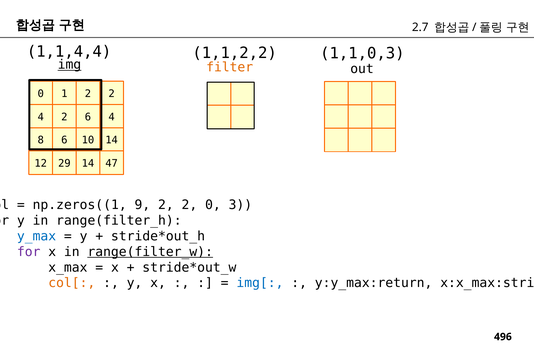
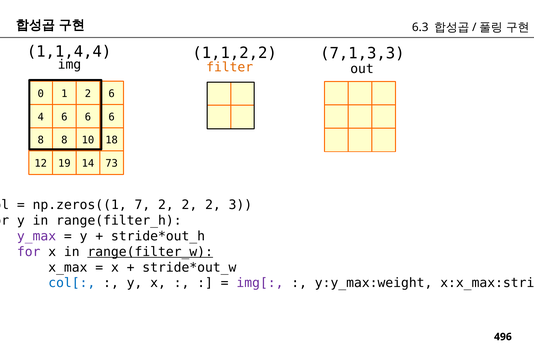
2.7: 2.7 -> 6.3
1,1,0,3: 1,1,0,3 -> 7,1,3,3
img underline: present -> none
1 2 2: 2 -> 6
4 2: 2 -> 6
4 at (112, 117): 4 -> 6
8 6: 6 -> 8
10 14: 14 -> 18
29: 29 -> 19
47: 47 -> 73
9: 9 -> 7
2 2 0: 0 -> 2
y_max colour: blue -> purple
col[ colour: orange -> blue
img[ colour: blue -> purple
y:y_max:return: y:y_max:return -> y:y_max:weight
